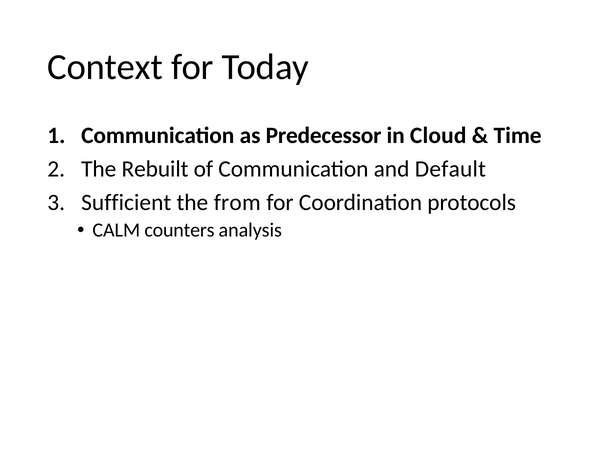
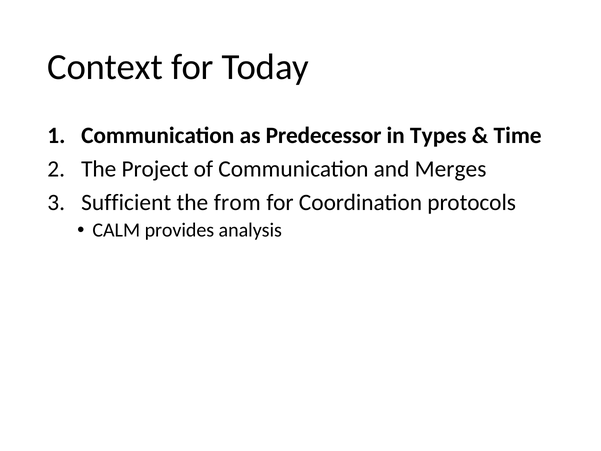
Cloud: Cloud -> Types
Rebuilt: Rebuilt -> Project
Default: Default -> Merges
counters: counters -> provides
